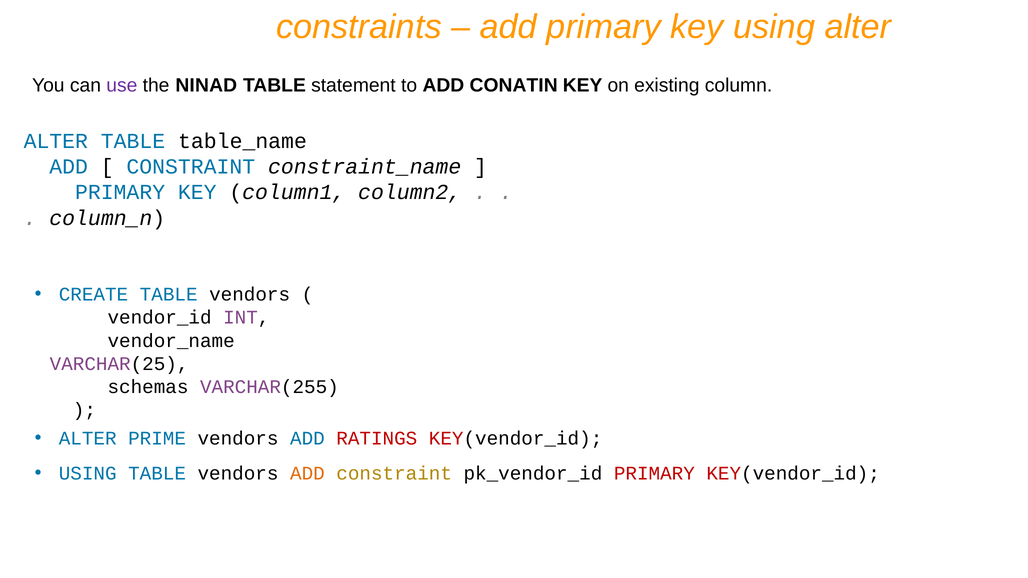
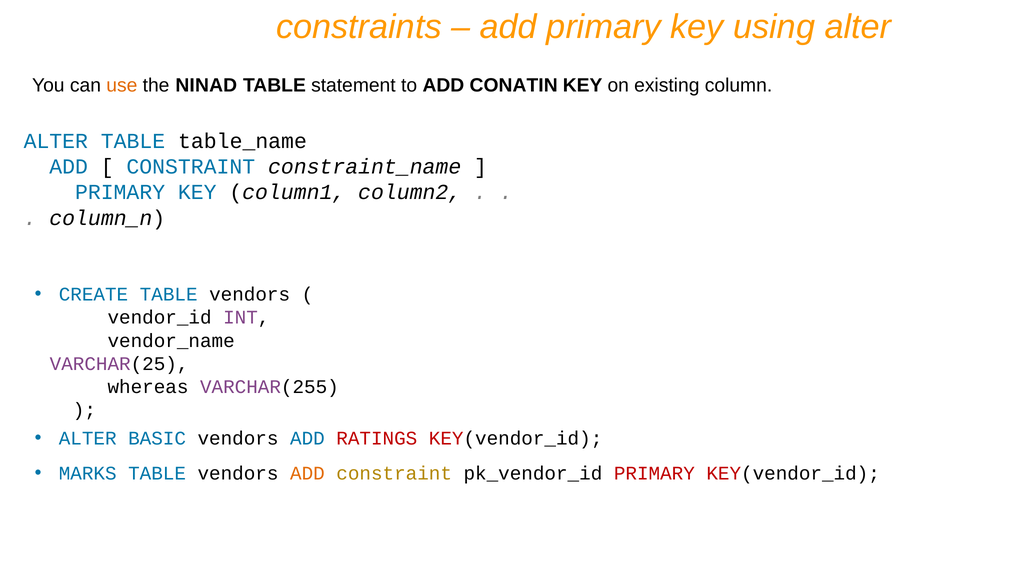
use colour: purple -> orange
schemas: schemas -> whereas
PRIME: PRIME -> BASIC
USING at (88, 473): USING -> MARKS
